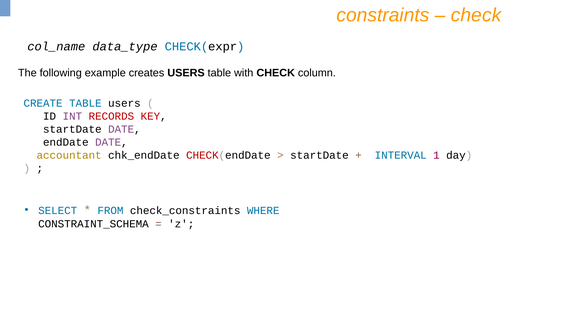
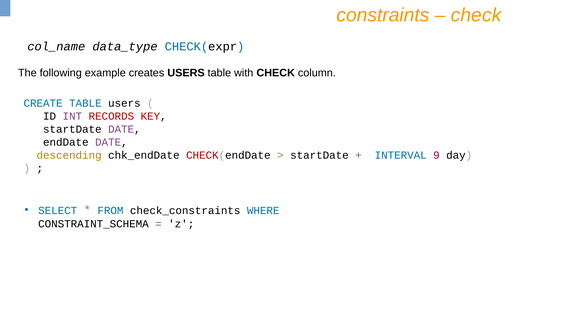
accountant: accountant -> descending
1: 1 -> 9
